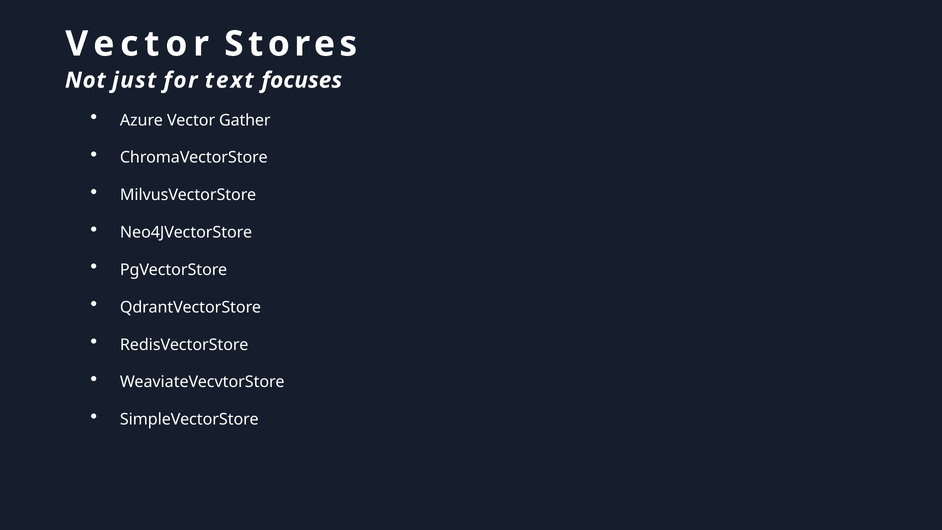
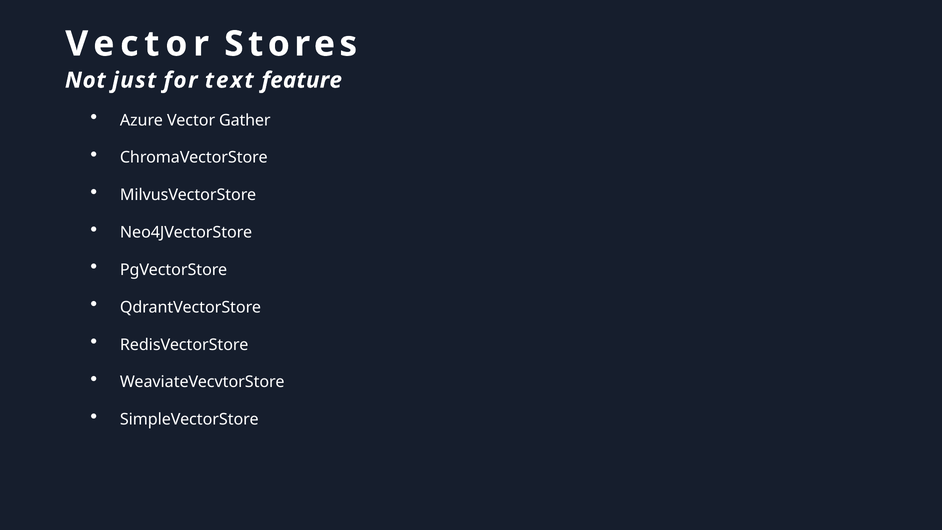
focuses: focuses -> feature
